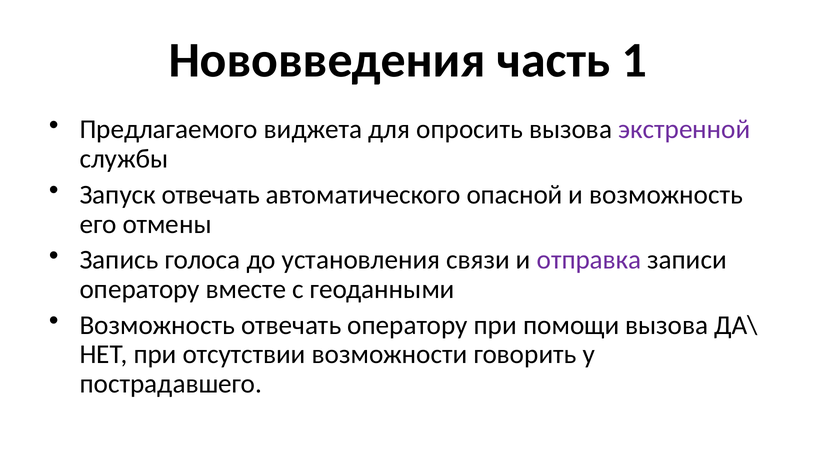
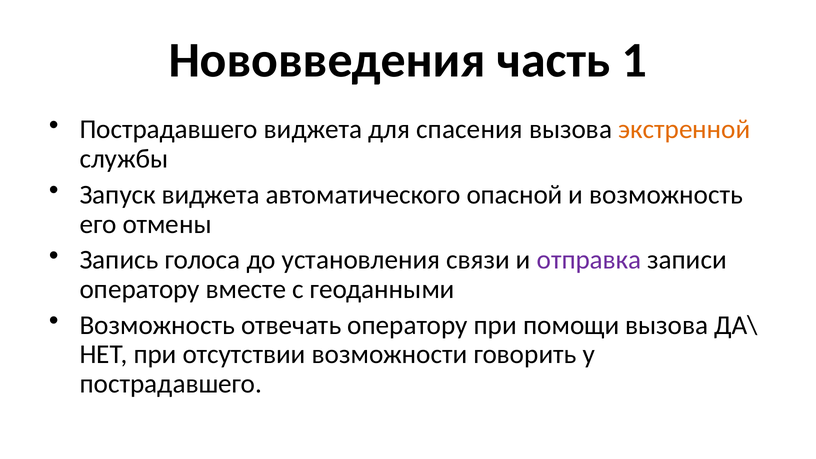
Предлагаемого at (169, 129): Предлагаемого -> Пострадавшего
опросить: опросить -> спасения
экстренной colour: purple -> orange
Запуск отвечать: отвечать -> виджета
